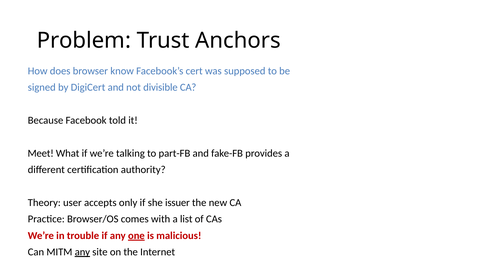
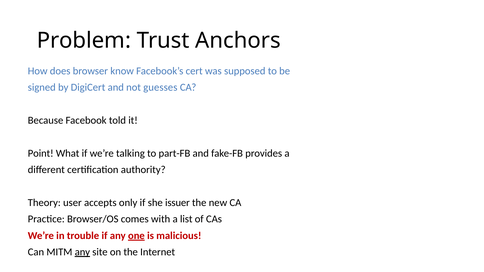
divisible: divisible -> guesses
Meet: Meet -> Point
